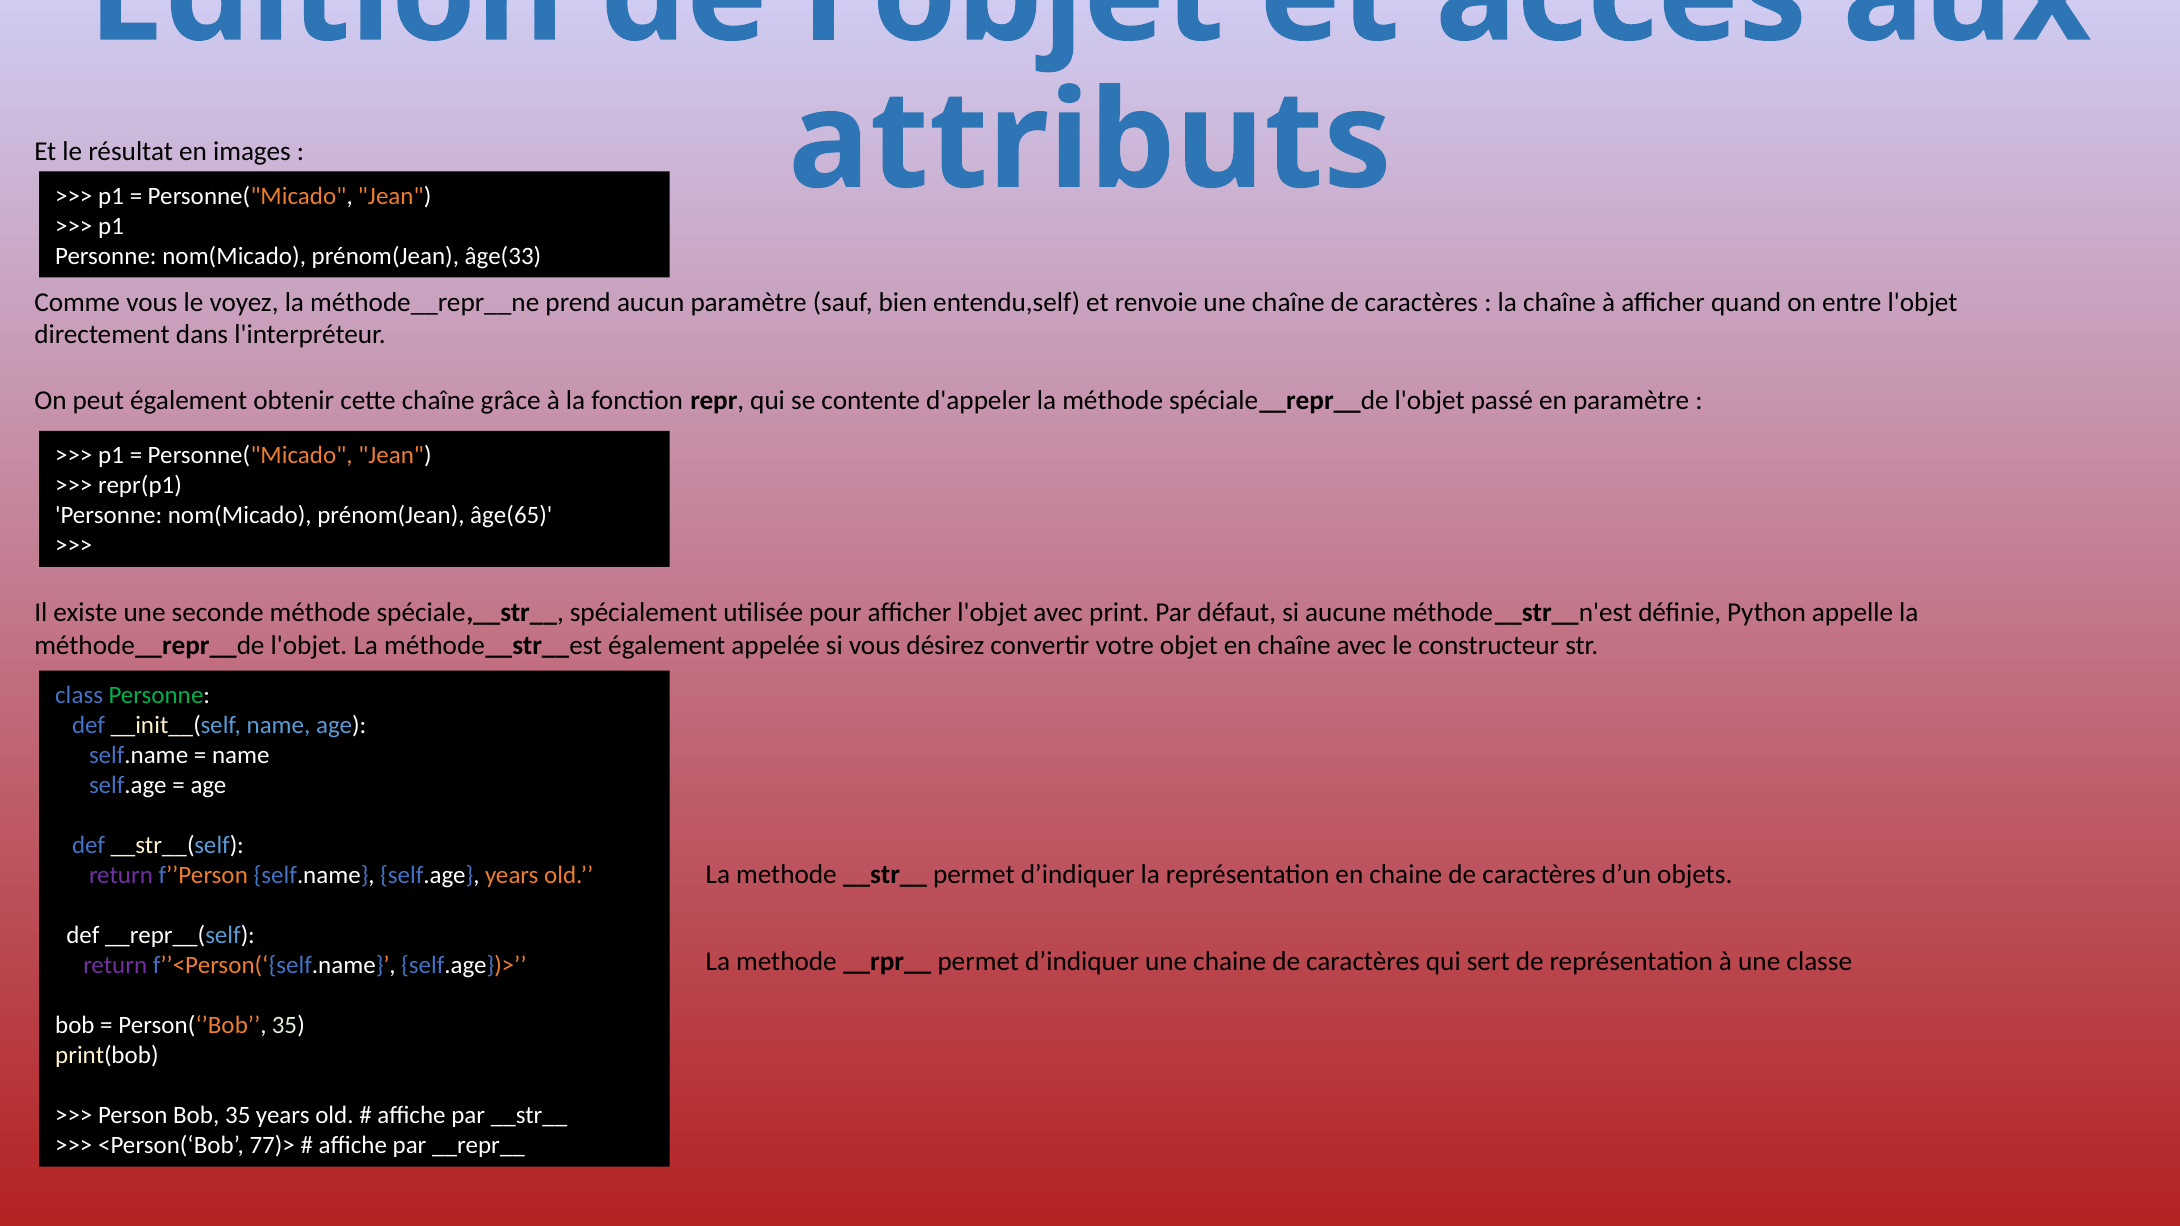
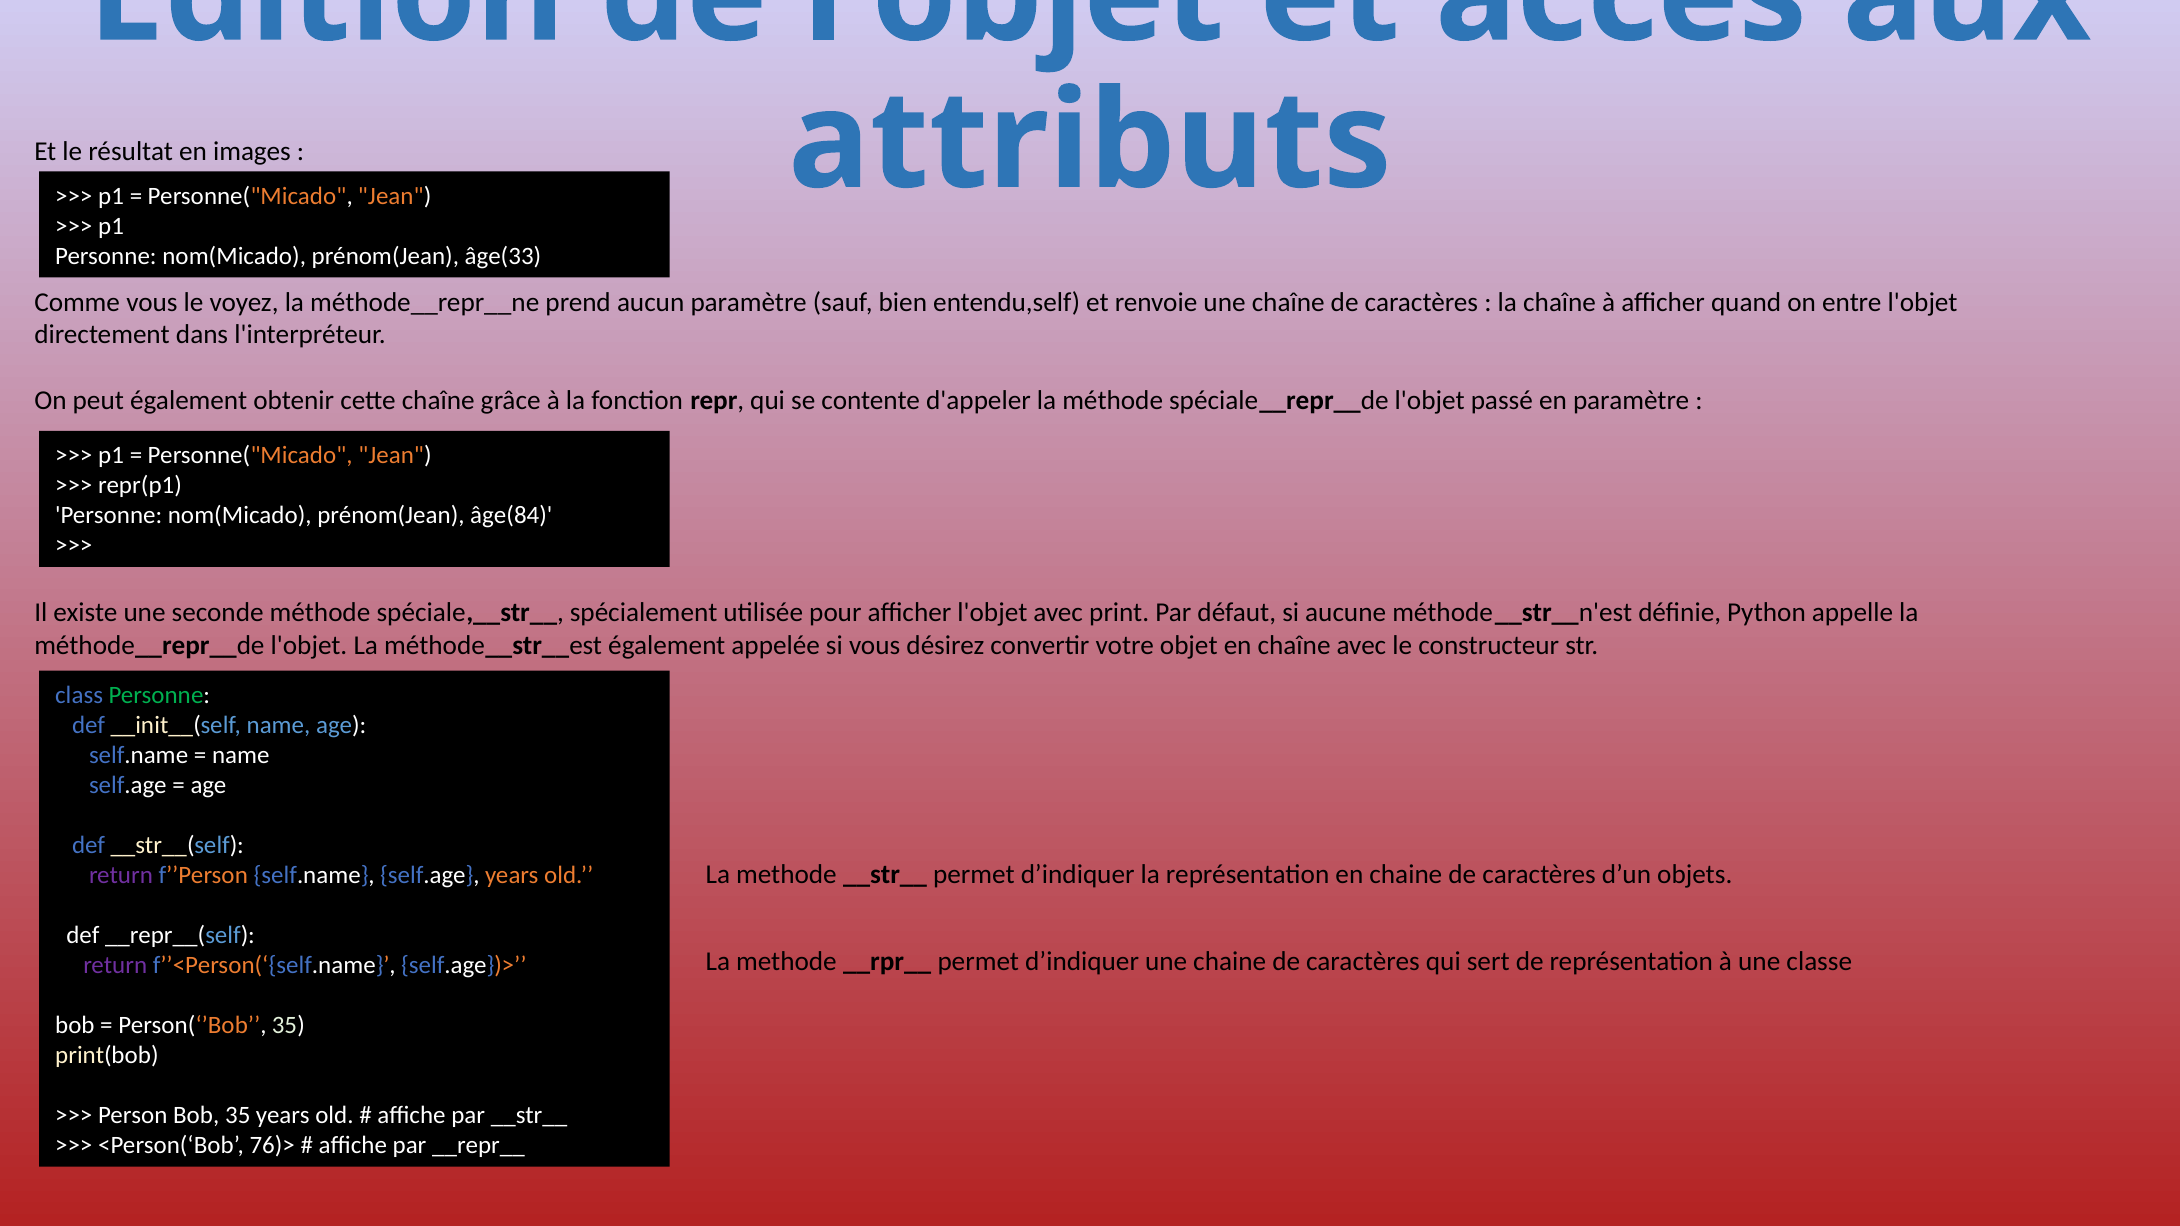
âge(65: âge(65 -> âge(84
77)>: 77)> -> 76)>
